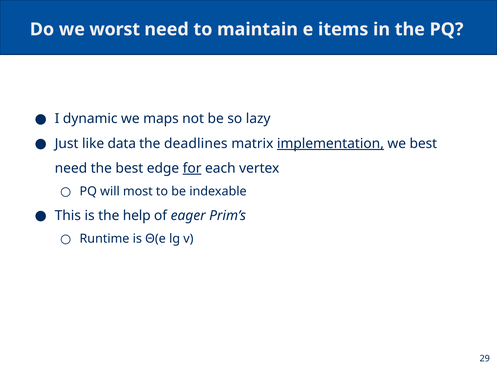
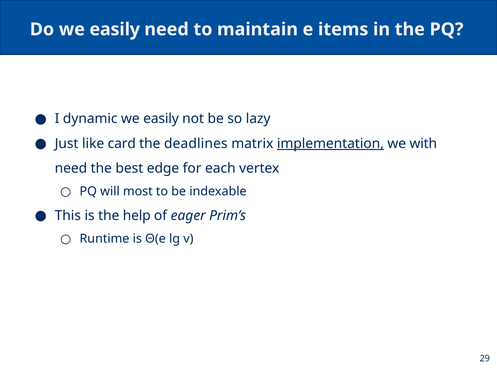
Do we worst: worst -> easily
maps at (161, 119): maps -> easily
data: data -> card
we best: best -> with
for underline: present -> none
